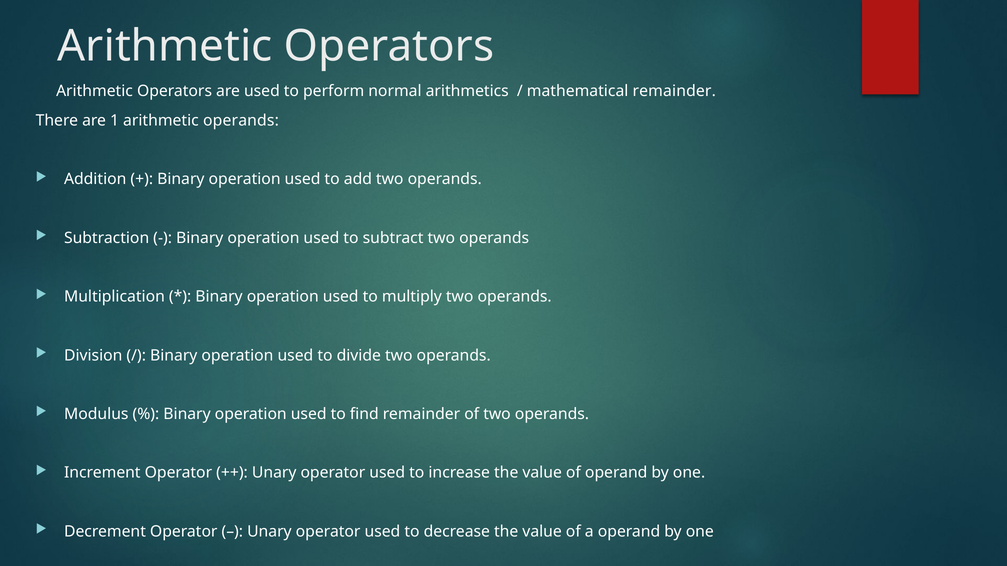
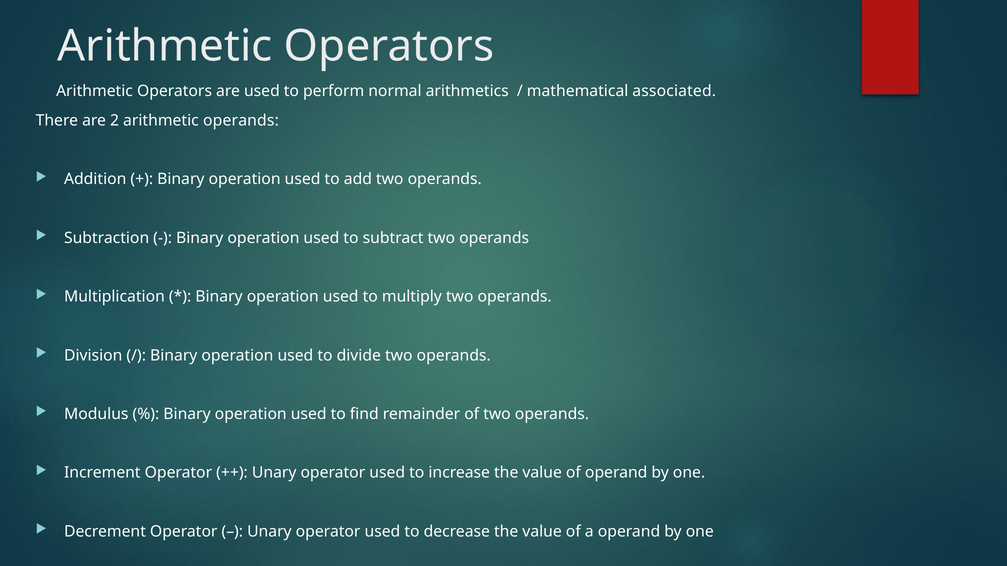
mathematical remainder: remainder -> associated
1: 1 -> 2
